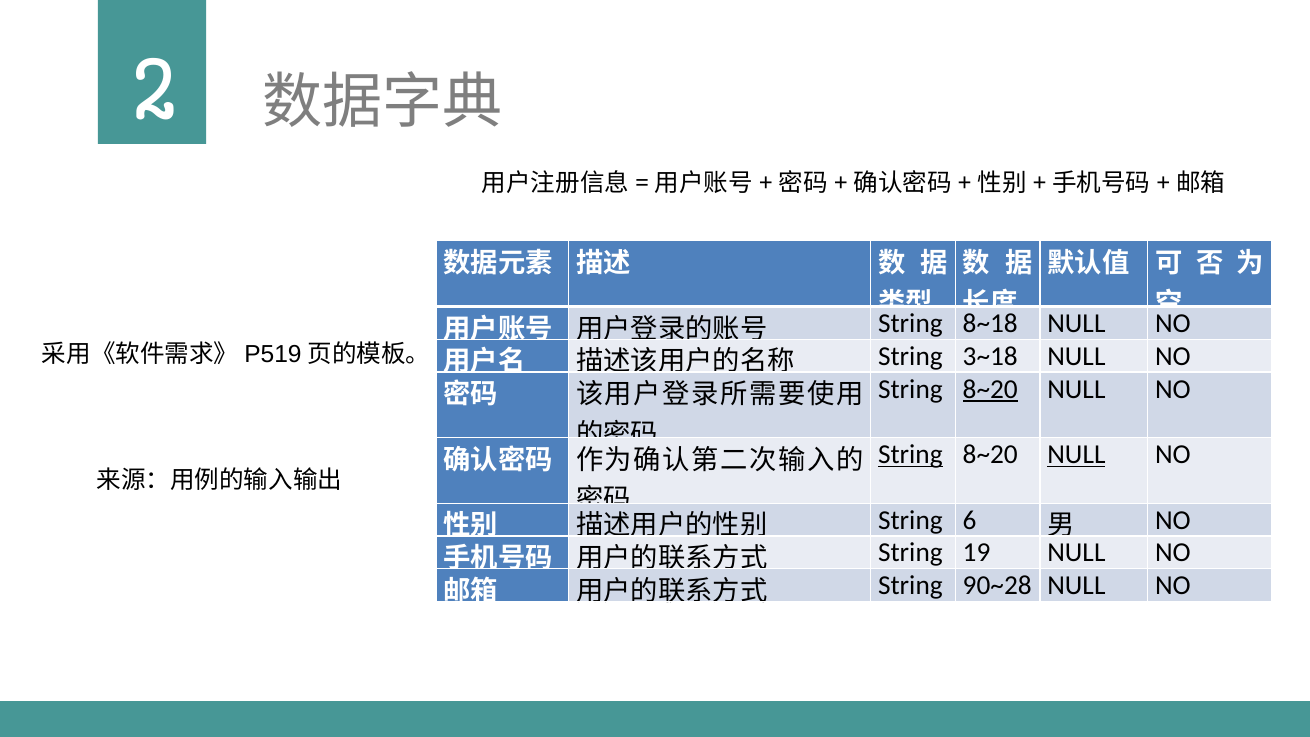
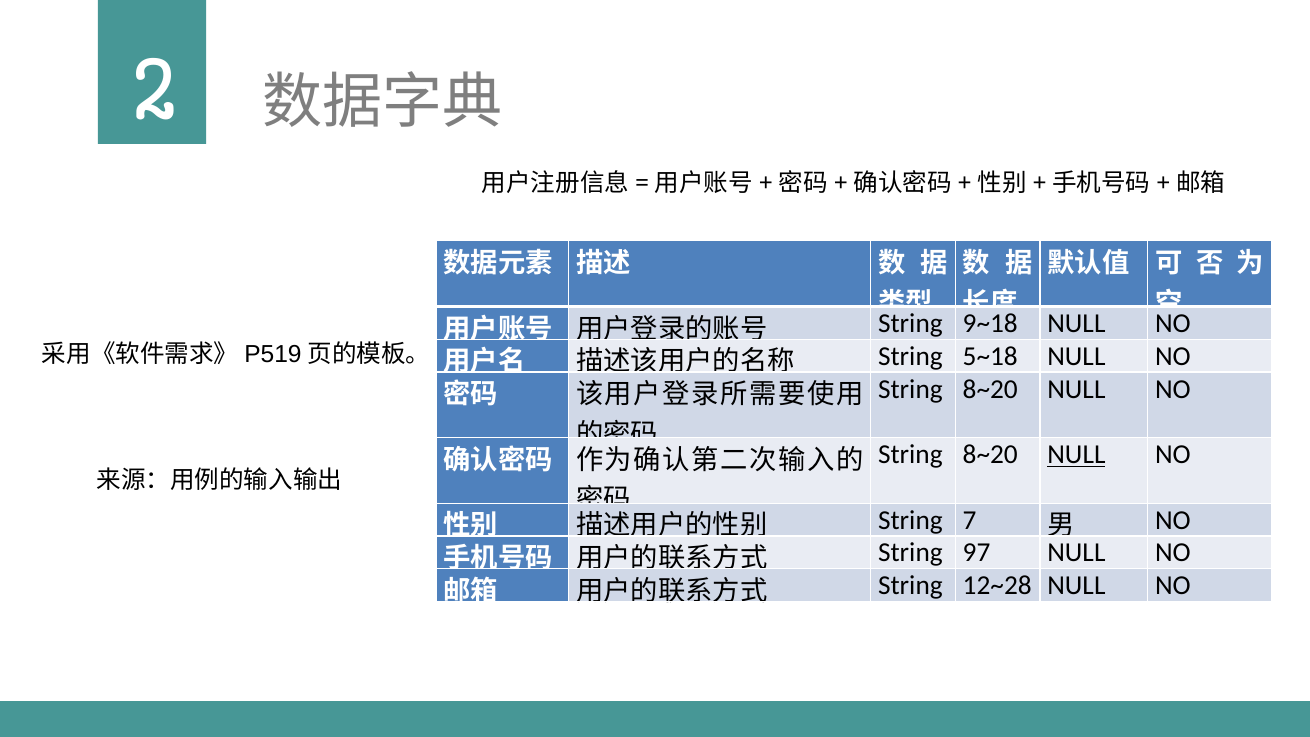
8~18: 8~18 -> 9~18
3~18: 3~18 -> 5~18
8~20 at (990, 389) underline: present -> none
String at (910, 454) underline: present -> none
6: 6 -> 7
19: 19 -> 97
90~28: 90~28 -> 12~28
